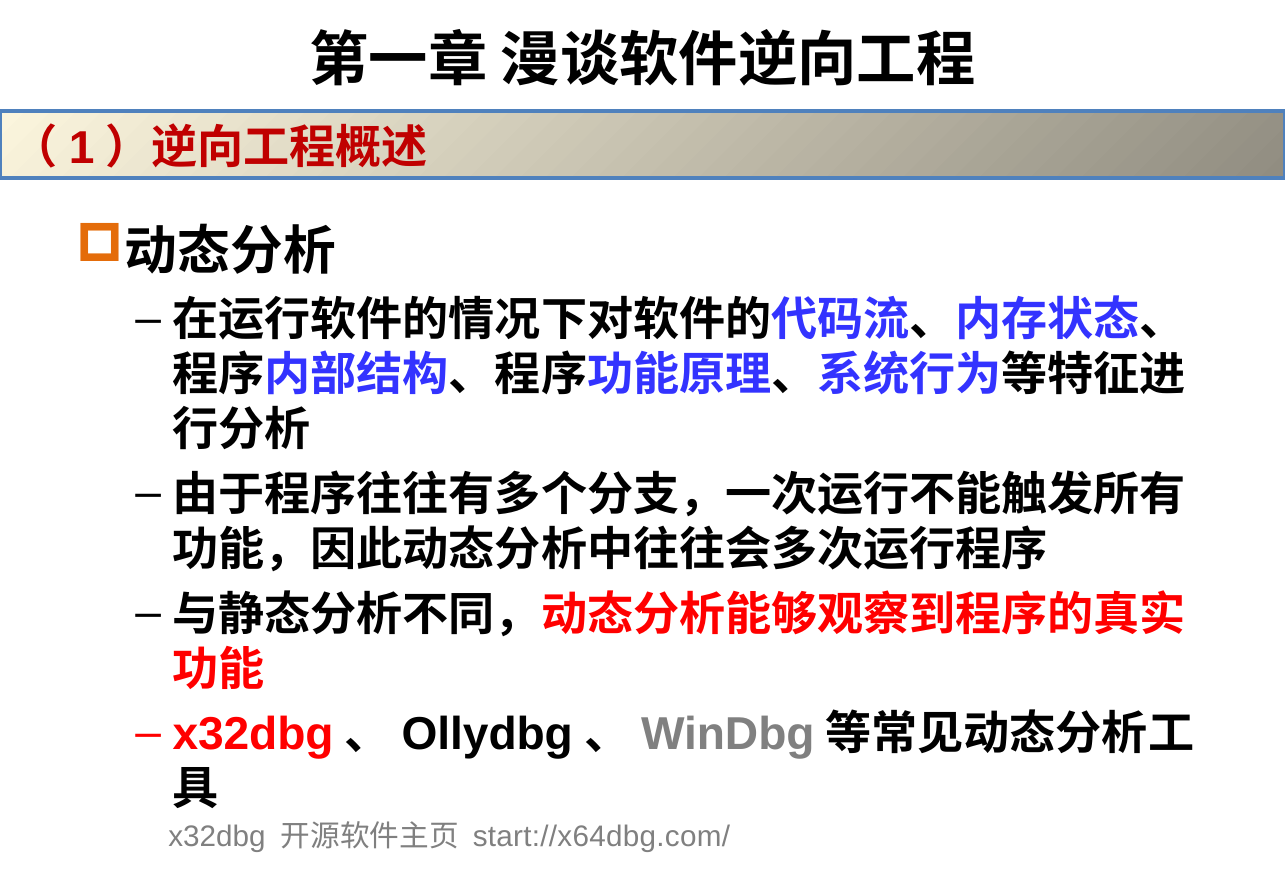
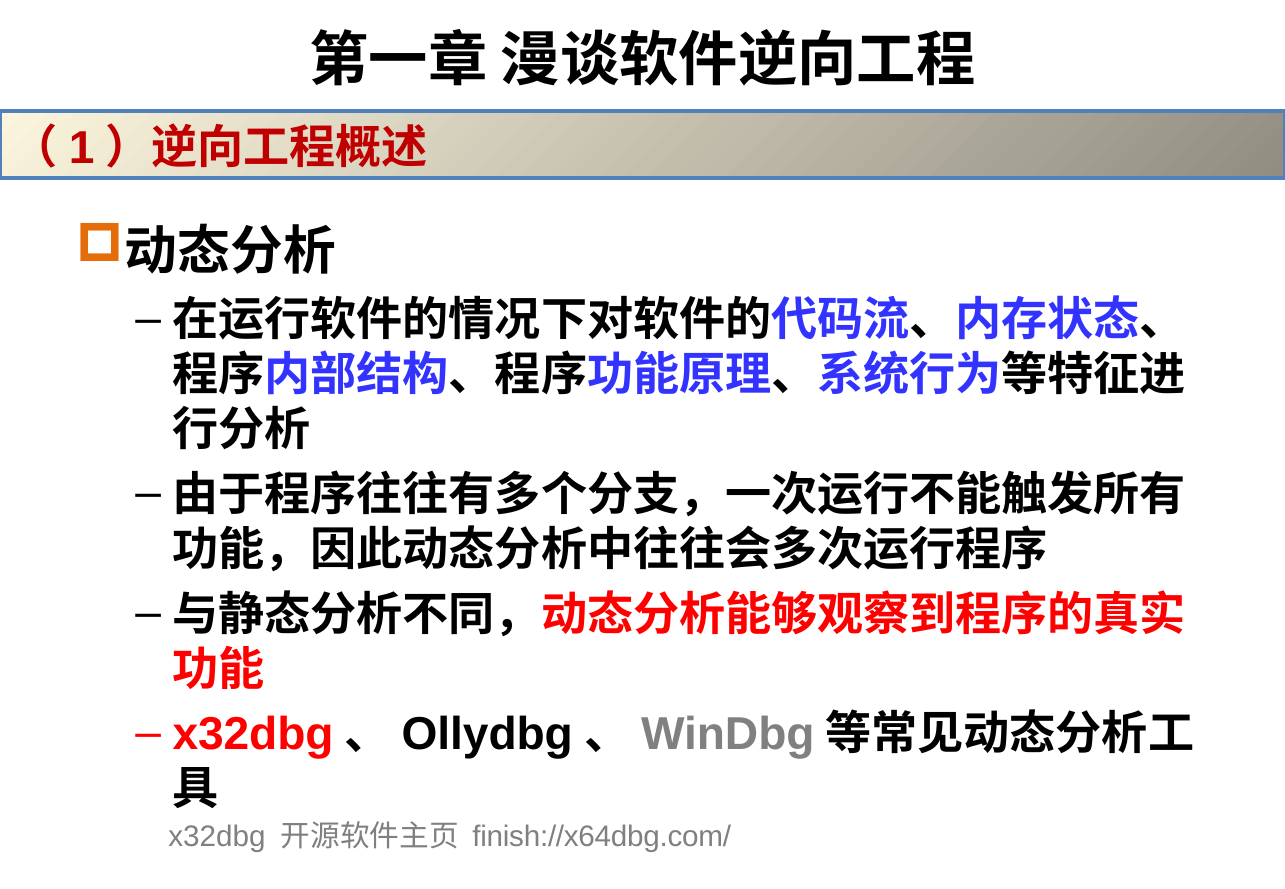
start://x64dbg.com/: start://x64dbg.com/ -> finish://x64dbg.com/
